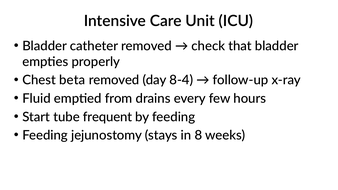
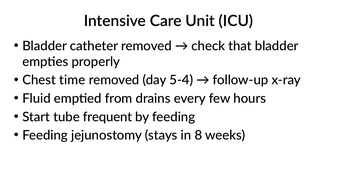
beta: beta -> time
8-4: 8-4 -> 5-4
